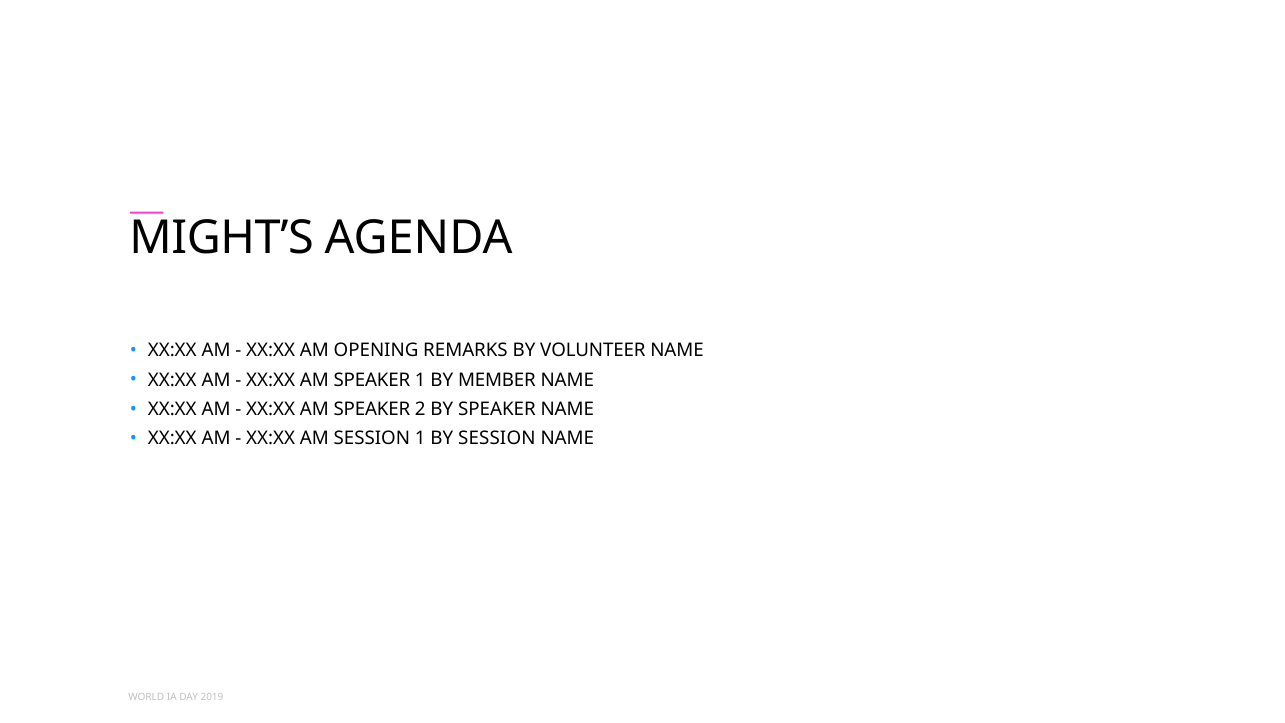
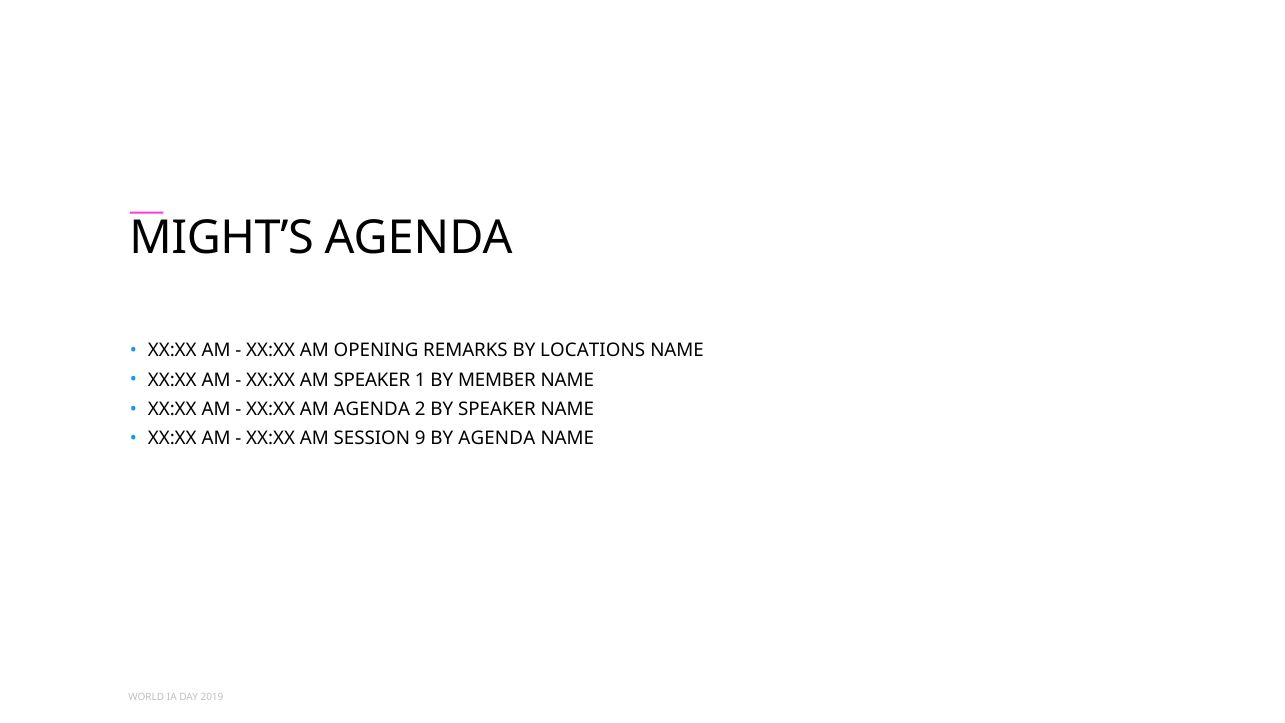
VOLUNTEER: VOLUNTEER -> LOCATIONS
SPEAKER at (372, 409): SPEAKER -> AGENDA
SESSION 1: 1 -> 9
BY SESSION: SESSION -> AGENDA
